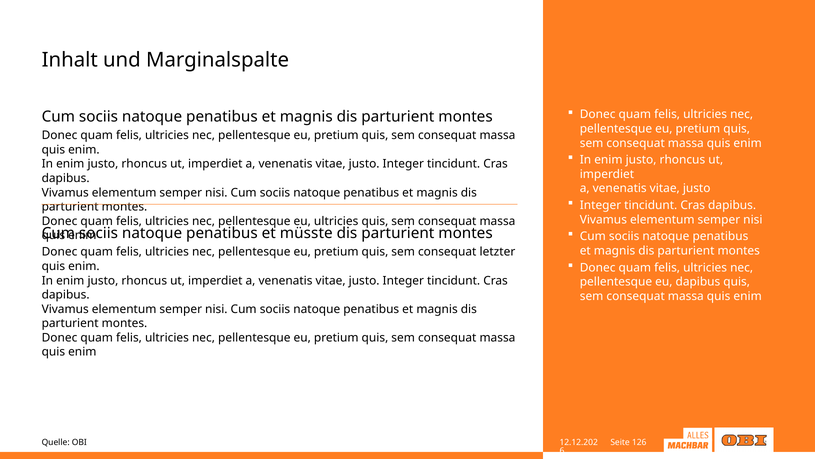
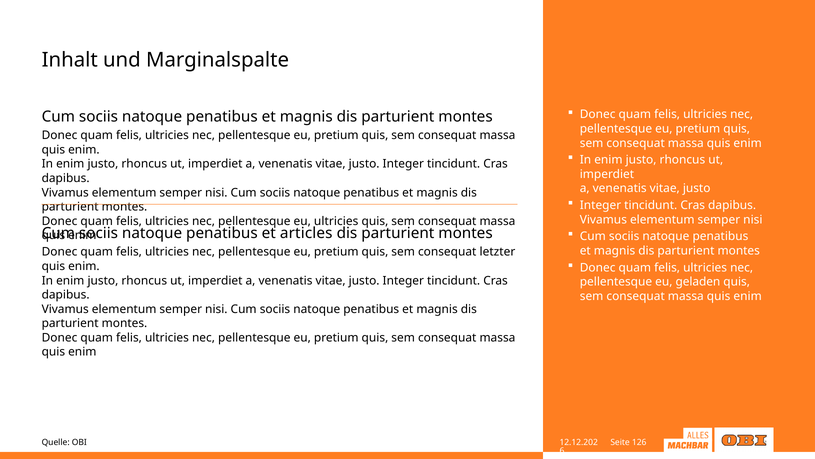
müsste: müsste -> articles
eu dapibus: dapibus -> geladen
